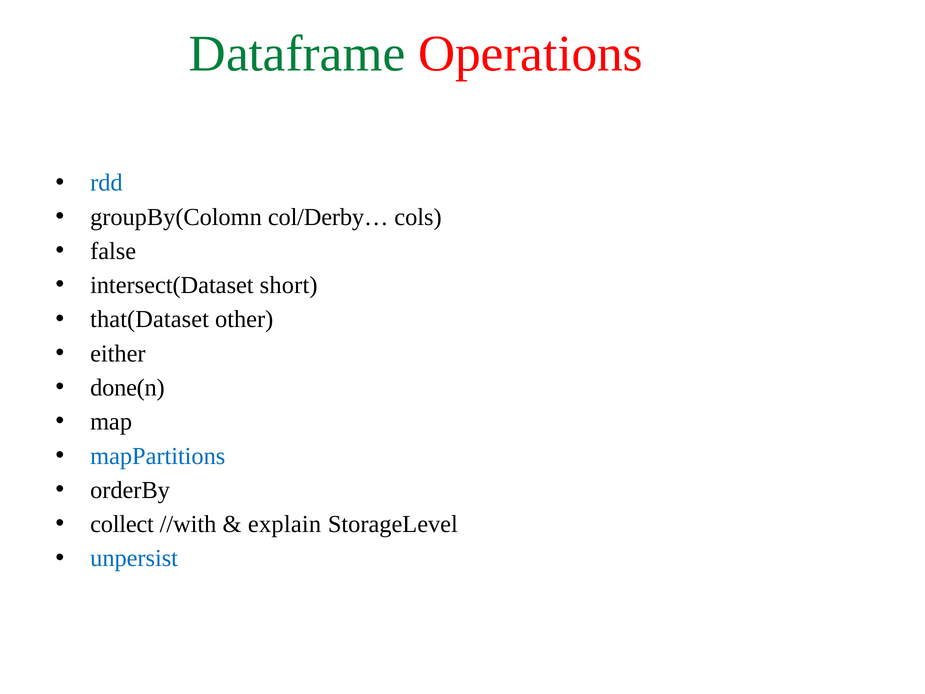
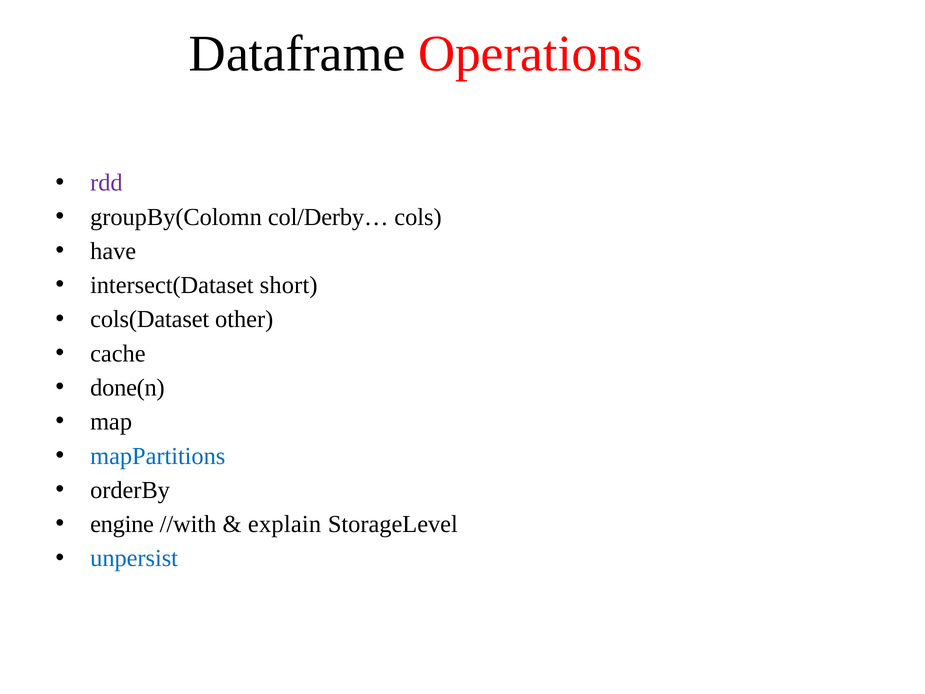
Dataframe colour: green -> black
rdd colour: blue -> purple
false: false -> have
that(Dataset: that(Dataset -> cols(Dataset
either: either -> cache
collect: collect -> engine
